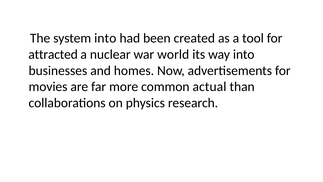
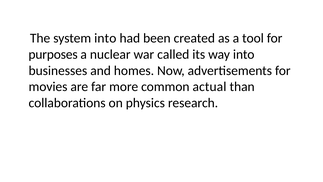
attracted: attracted -> purposes
world: world -> called
